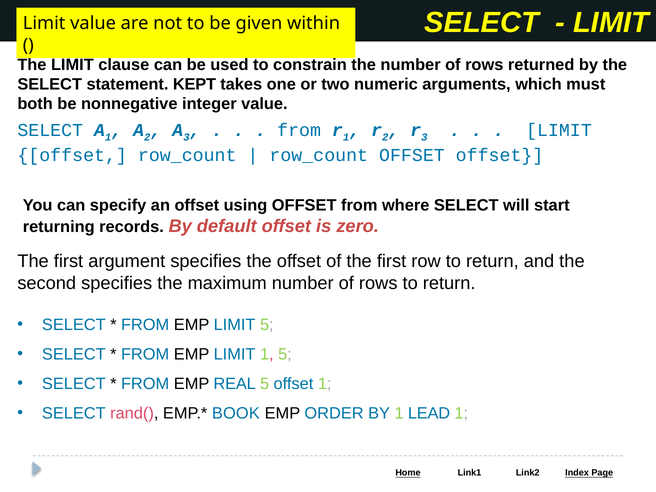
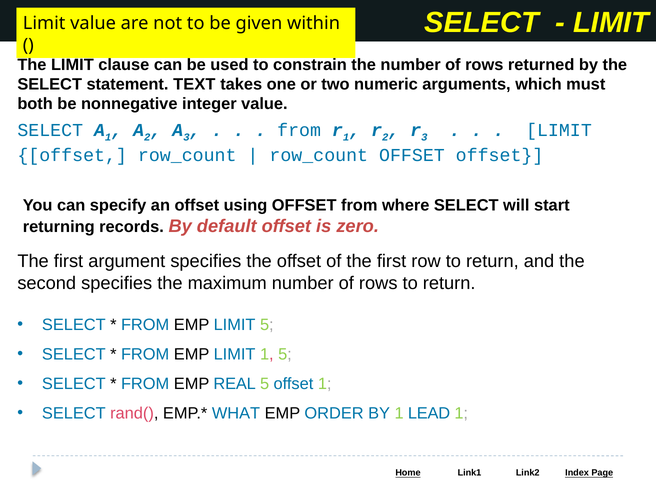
KEPT: KEPT -> TEXT
BOOK: BOOK -> WHAT
